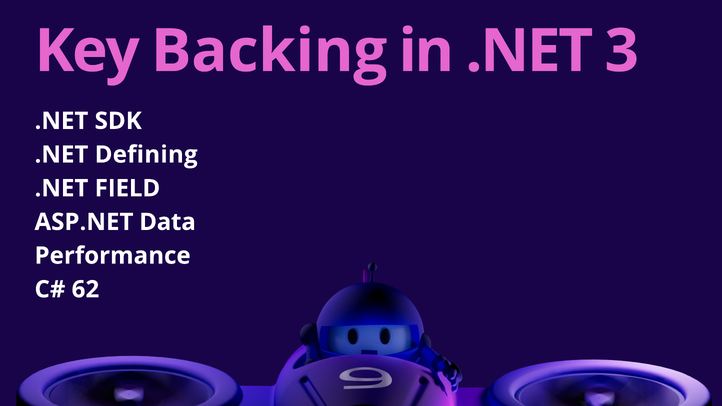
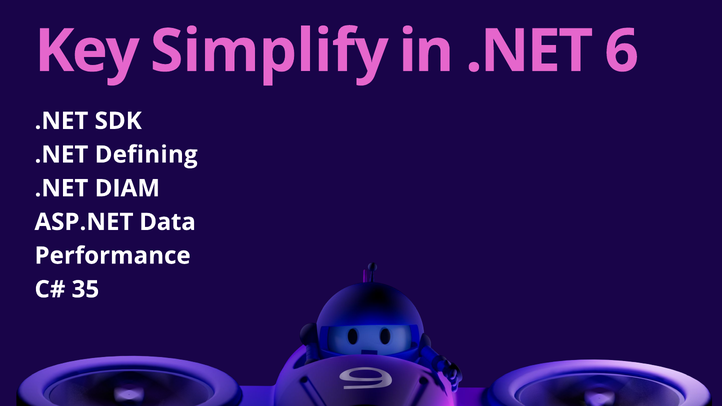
Backing: Backing -> Simplify
3: 3 -> 6
FIELD: FIELD -> DIAM
62: 62 -> 35
